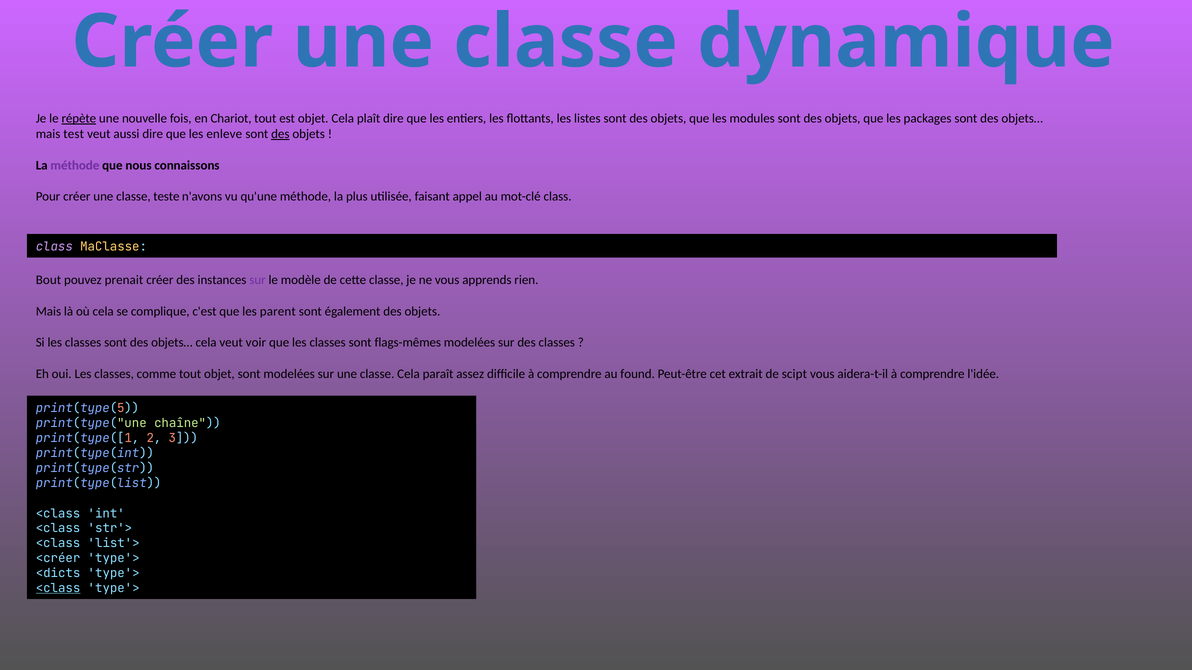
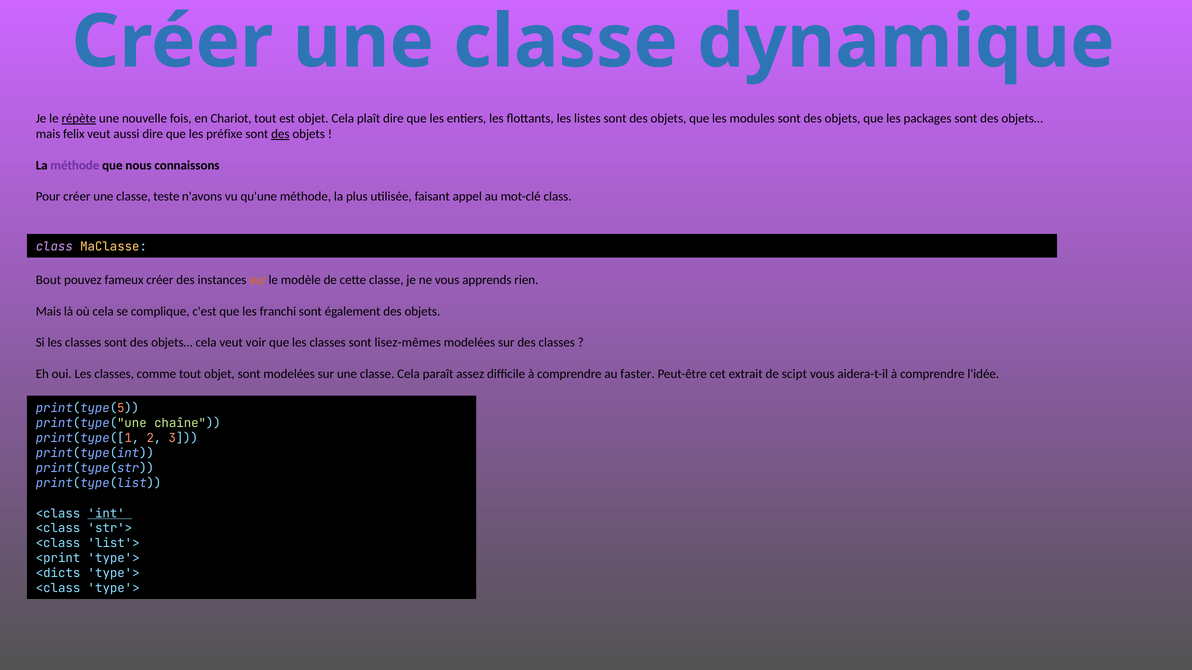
test: test -> felix
enleve: enleve -> préfixe
prenait: prenait -> fameux
sur at (258, 280) colour: purple -> orange
parent: parent -> franchi
flags-mêmes: flags-mêmes -> lisez-mêmes
found: found -> faster
int'> underline: none -> present
<créer: <créer -> <print
<class at (58, 588) underline: present -> none
